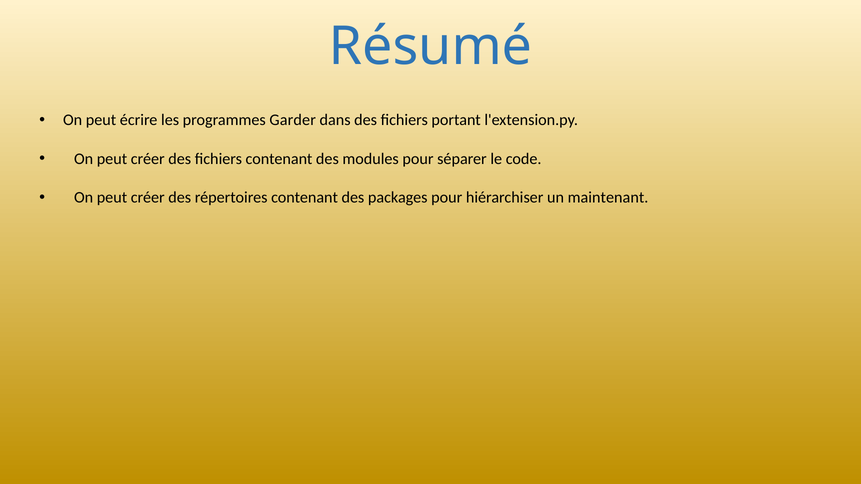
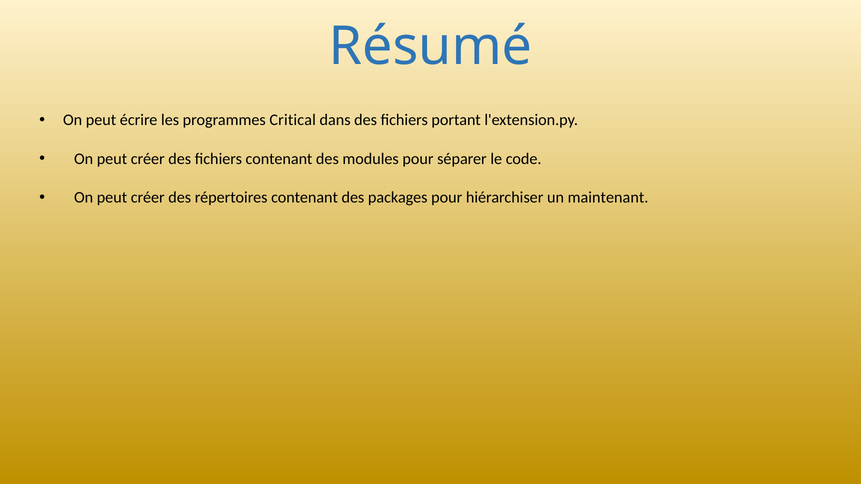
Garder: Garder -> Critical
